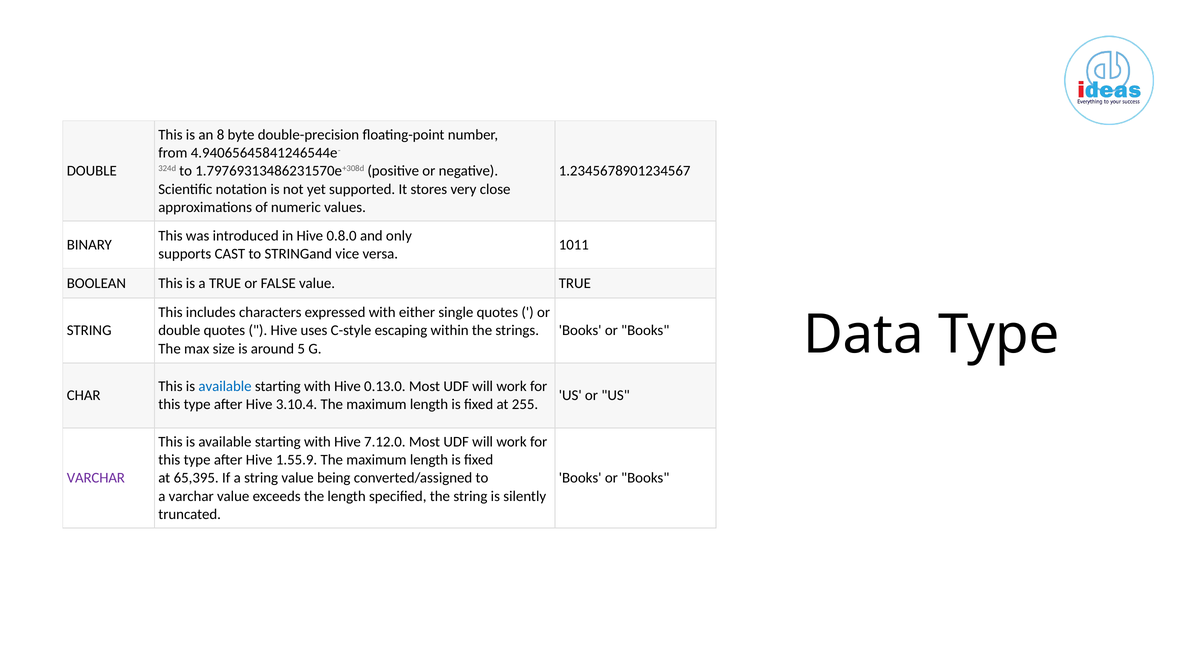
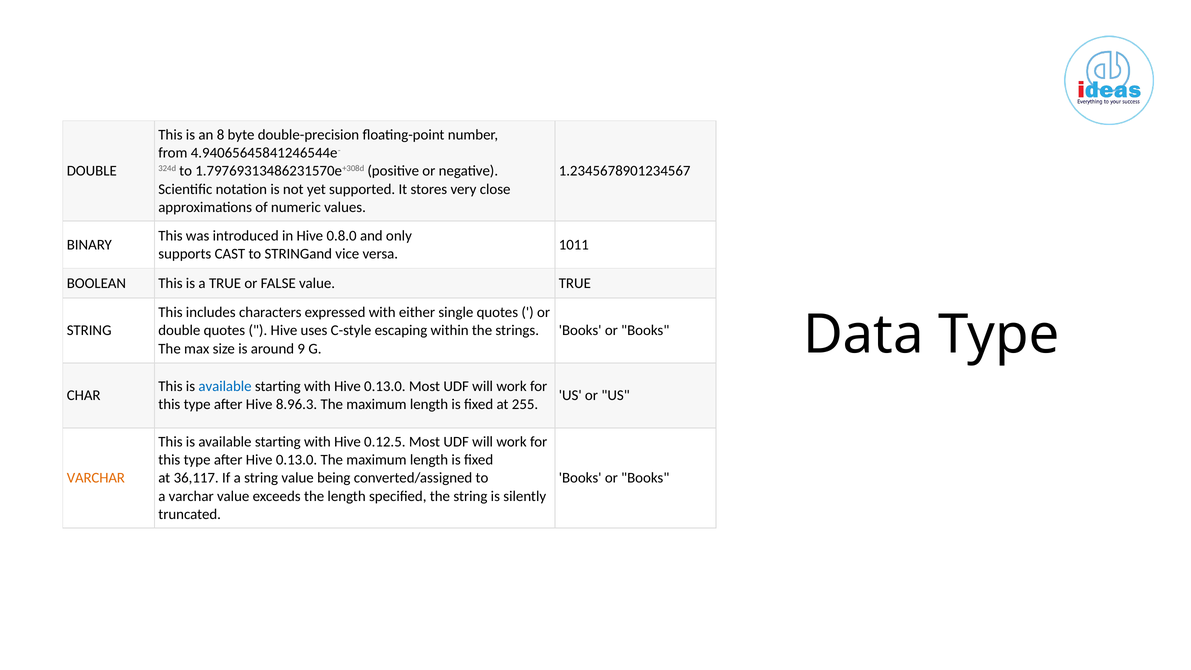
5: 5 -> 9
3.10.4: 3.10.4 -> 8.96.3
7.12.0: 7.12.0 -> 0.12.5
after Hive 1.55.9: 1.55.9 -> 0.13.0
VARCHAR at (96, 478) colour: purple -> orange
65,395: 65,395 -> 36,117
